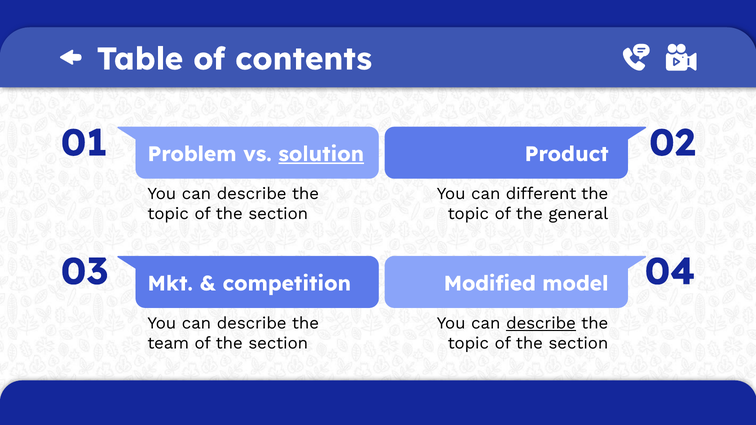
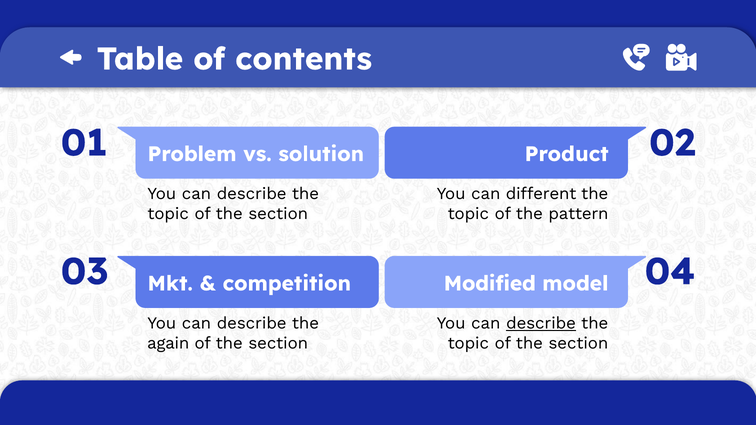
solution underline: present -> none
general: general -> pattern
team: team -> again
